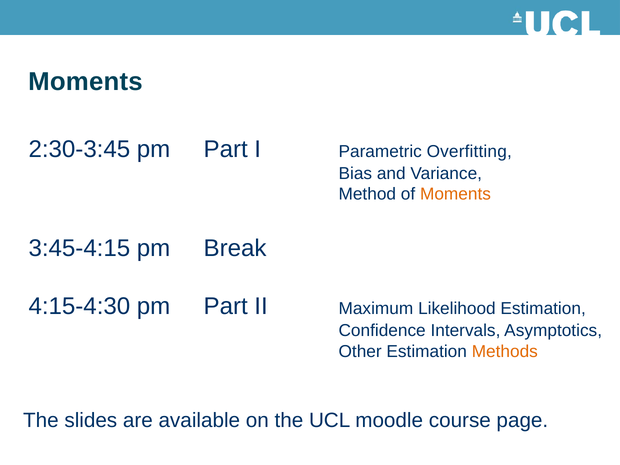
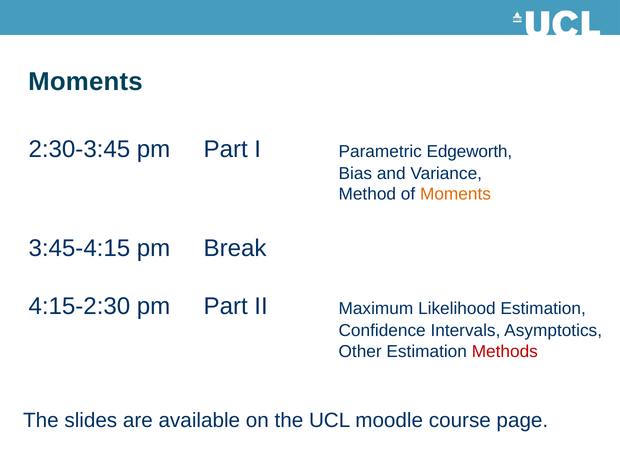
Overfitting: Overfitting -> Edgeworth
4:15-4:30: 4:15-4:30 -> 4:15-2:30
Methods colour: orange -> red
